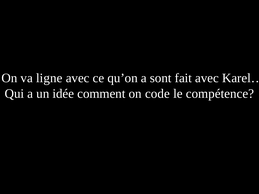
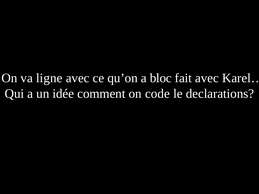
sont: sont -> bloc
compétence: compétence -> declarations
